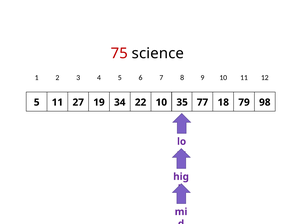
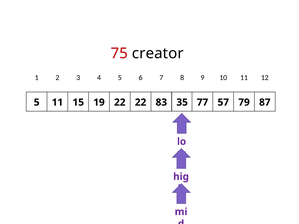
science: science -> creator
27: 27 -> 15
19 34: 34 -> 22
22 10: 10 -> 83
18: 18 -> 57
98: 98 -> 87
